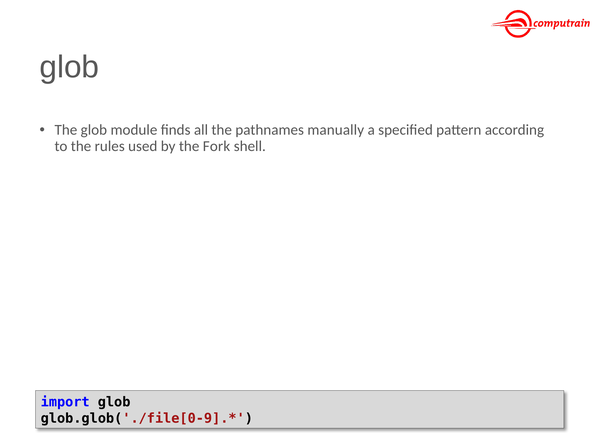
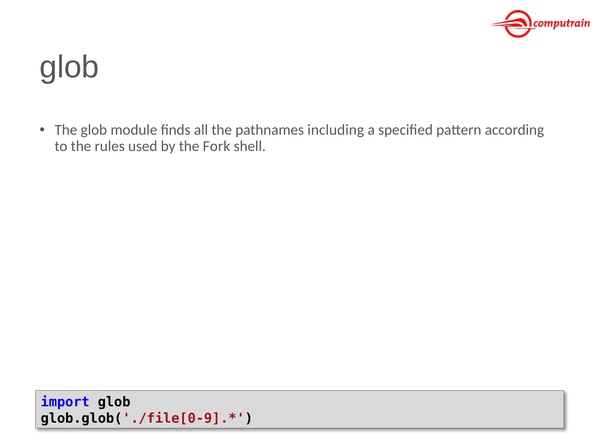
manually: manually -> including
